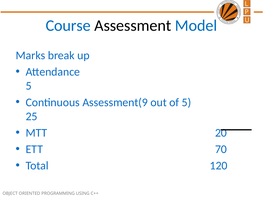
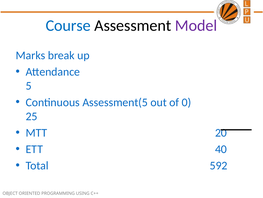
Model colour: blue -> purple
Assessment(9: Assessment(9 -> Assessment(5
of 5: 5 -> 0
70: 70 -> 40
120: 120 -> 592
